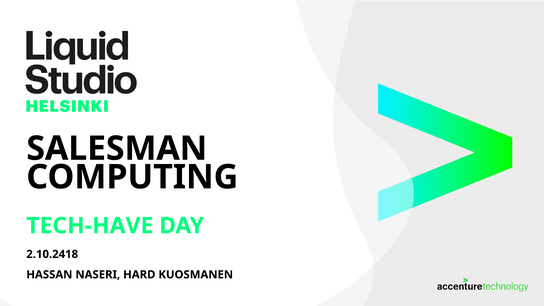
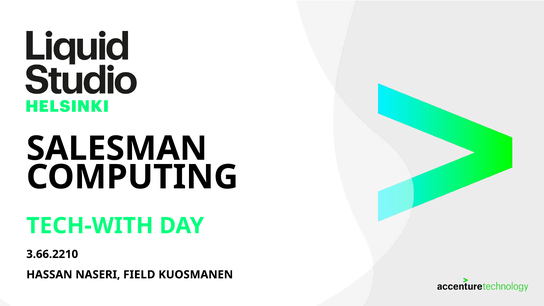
TECH-HAVE: TECH-HAVE -> TECH-WITH
2.10.2418: 2.10.2418 -> 3.66.2210
HARD: HARD -> FIELD
